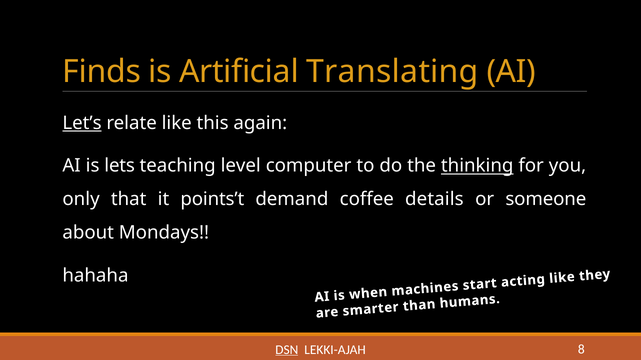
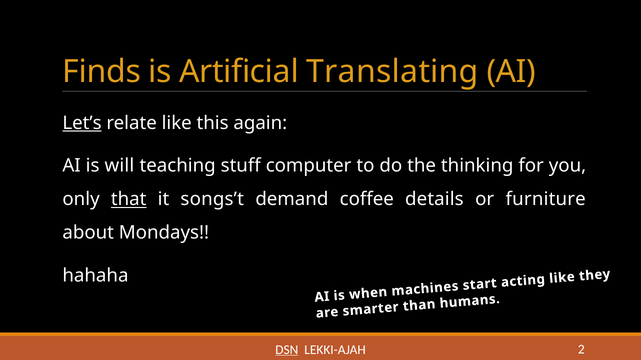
lets: lets -> will
level: level -> stuff
thinking underline: present -> none
that underline: none -> present
points’t: points’t -> songs’t
someone: someone -> furniture
8: 8 -> 2
